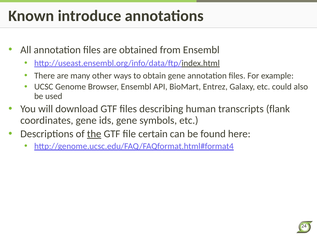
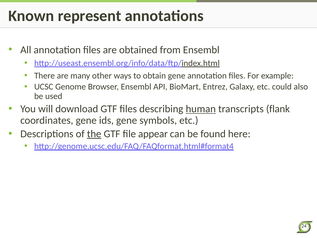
introduce: introduce -> represent
human underline: none -> present
certain: certain -> appear
